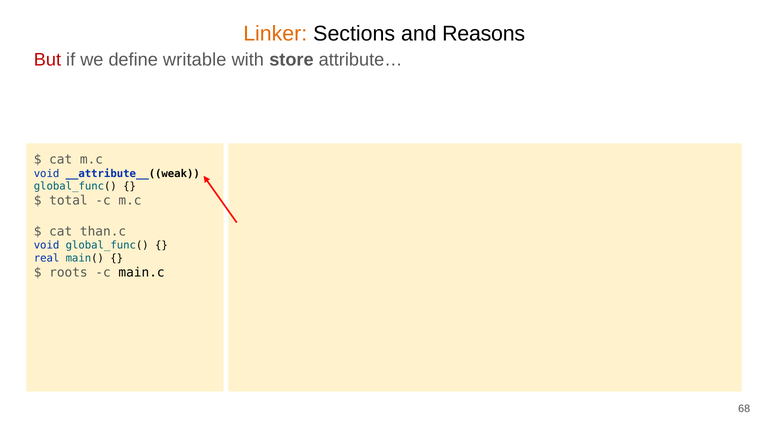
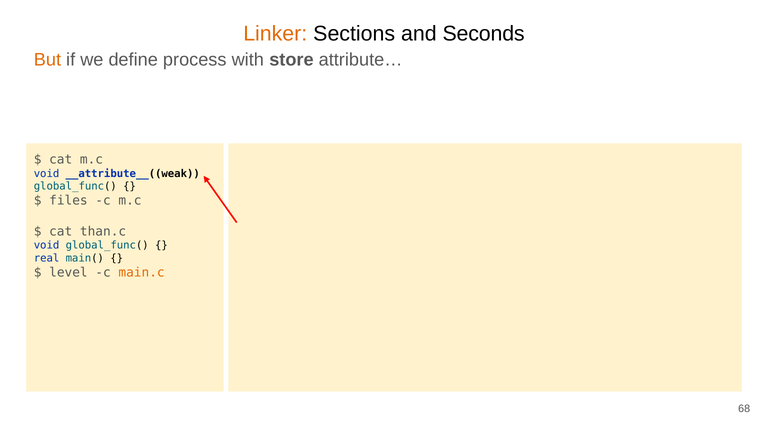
Reasons: Reasons -> Seconds
But colour: red -> orange
writable: writable -> process
total: total -> files
roots: roots -> level
main.c colour: black -> orange
